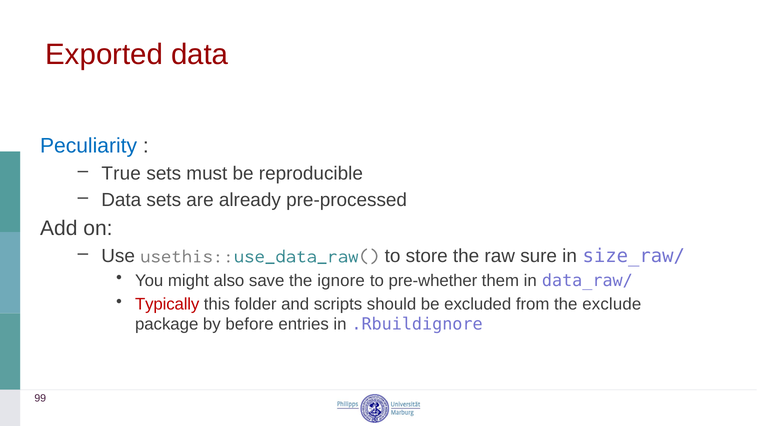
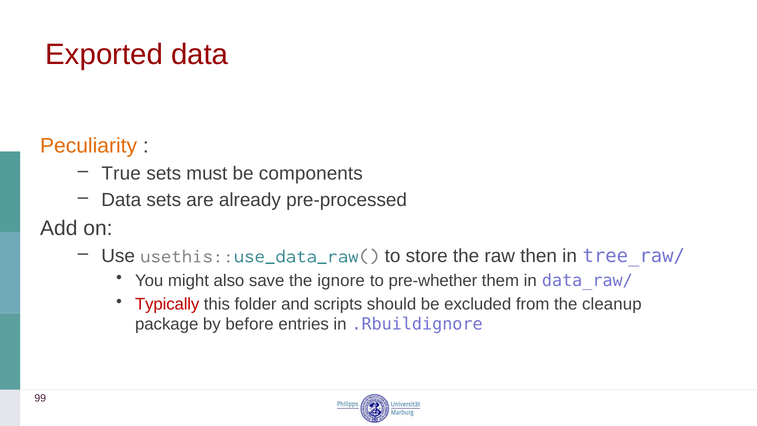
Peculiarity colour: blue -> orange
reproducible: reproducible -> components
sure: sure -> then
size_raw/: size_raw/ -> tree_raw/
exclude: exclude -> cleanup
